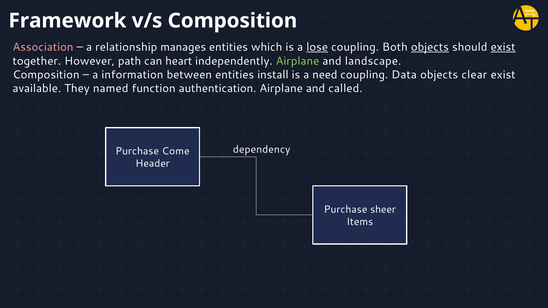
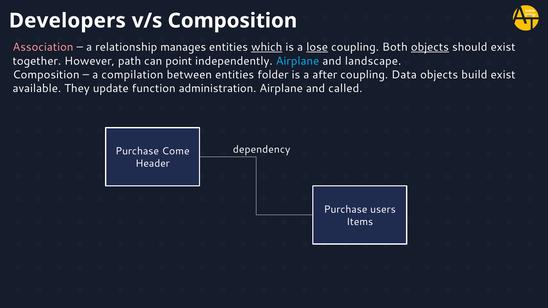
Framework: Framework -> Developers
which underline: none -> present
exist at (503, 47) underline: present -> none
heart: heart -> point
Airplane at (297, 61) colour: light green -> light blue
information: information -> compilation
install: install -> folder
need: need -> after
clear: clear -> build
named: named -> update
authentication: authentication -> administration
sheer: sheer -> users
